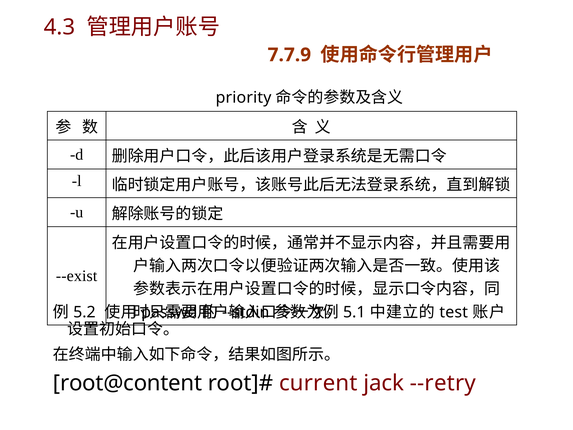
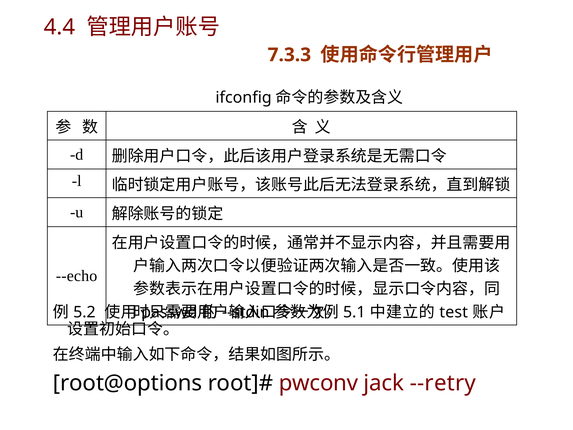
4.3: 4.3 -> 4.4
7.7.9: 7.7.9 -> 7.3.3
priority: priority -> ifconfig
--exist: --exist -> --echo
root@content: root@content -> root@options
current: current -> pwconv
